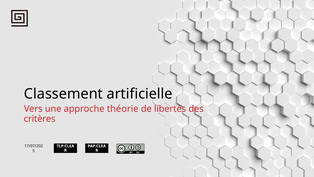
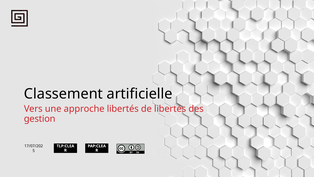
approche théorie: théorie -> libertés
critères: critères -> gestion
